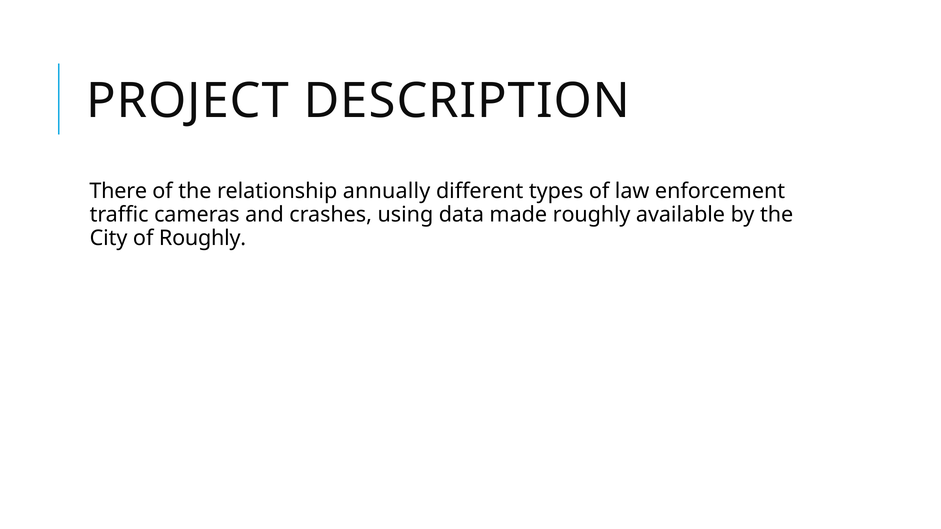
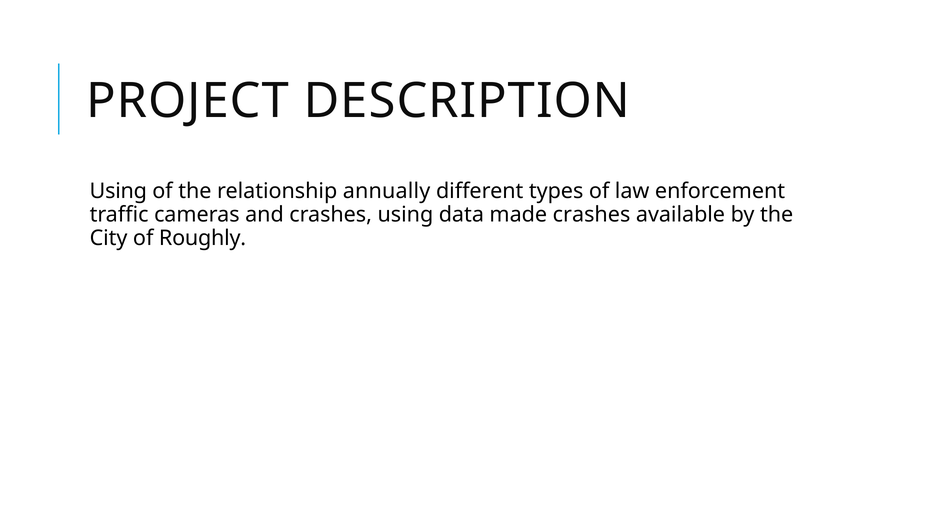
There at (118, 191): There -> Using
made roughly: roughly -> crashes
